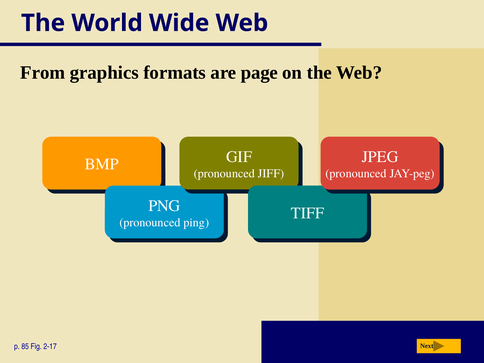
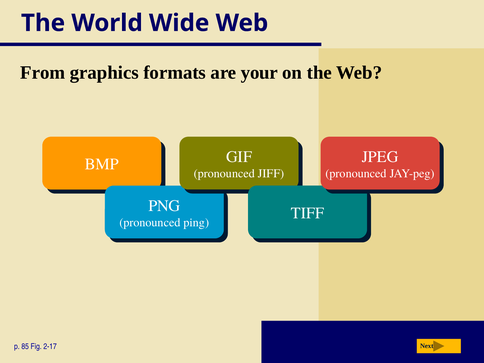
page: page -> your
